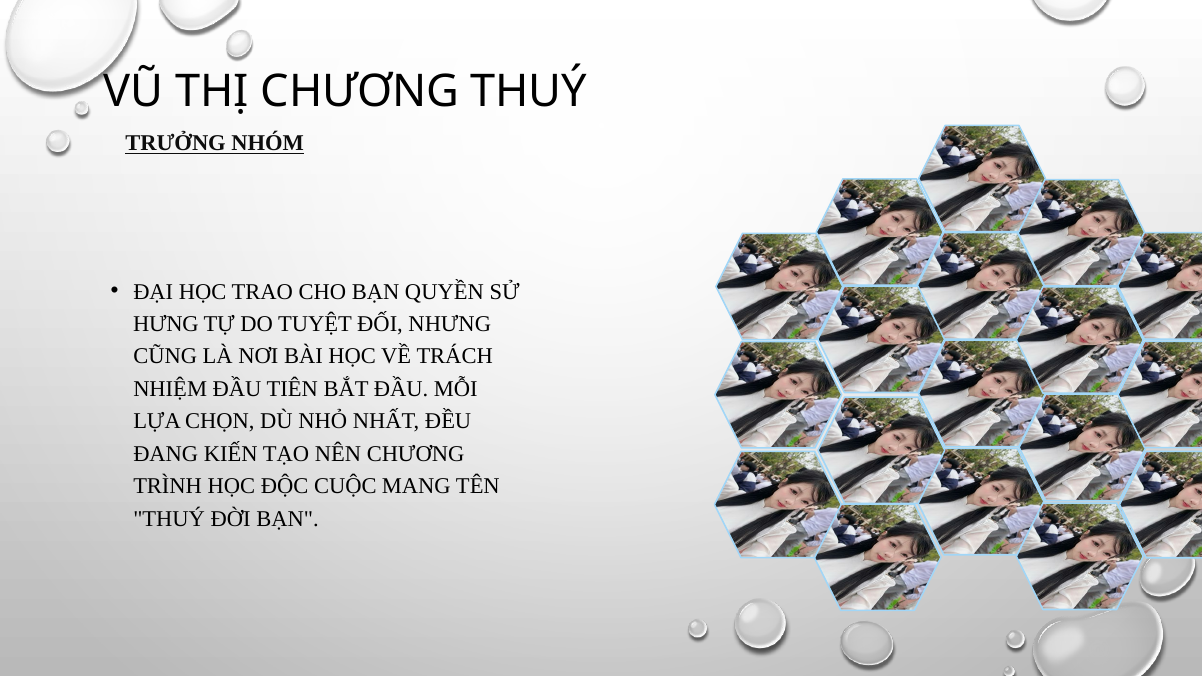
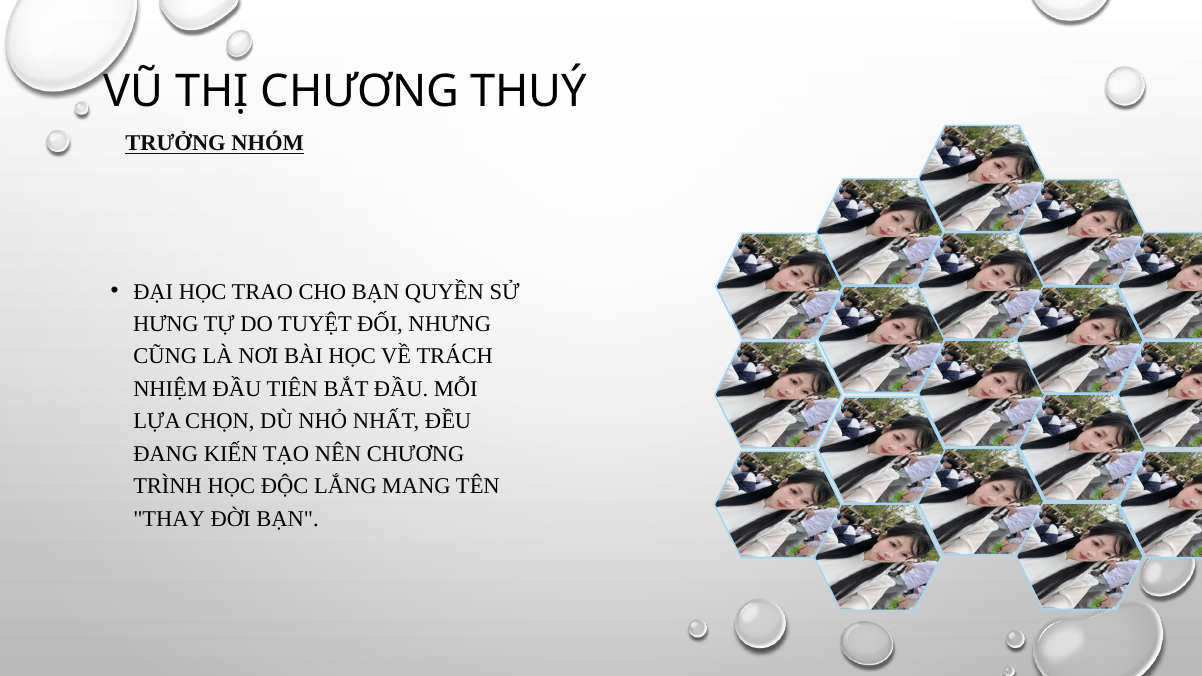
CUỘC: CUỘC -> LẮNG
THUÝ at (169, 519): THUÝ -> THAY
